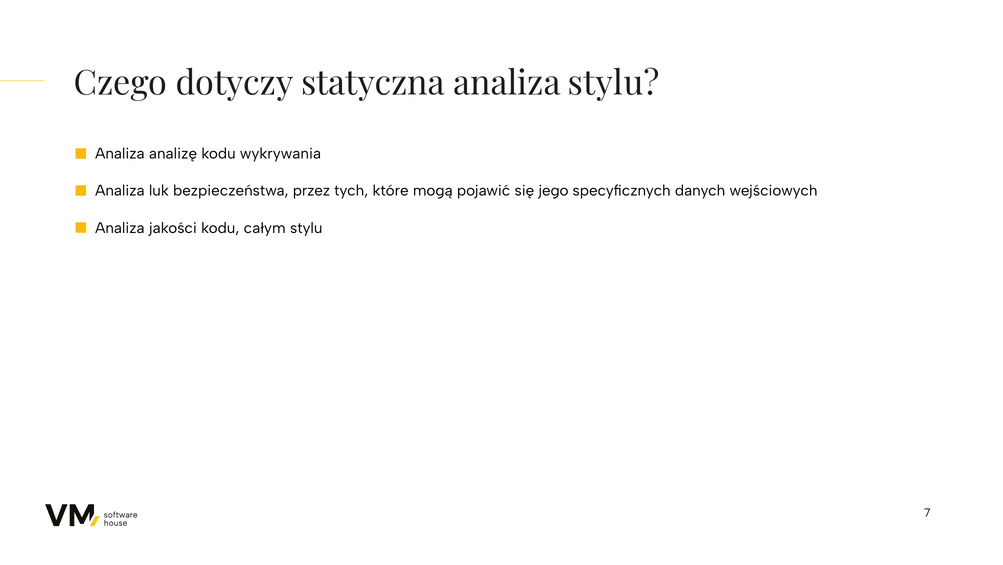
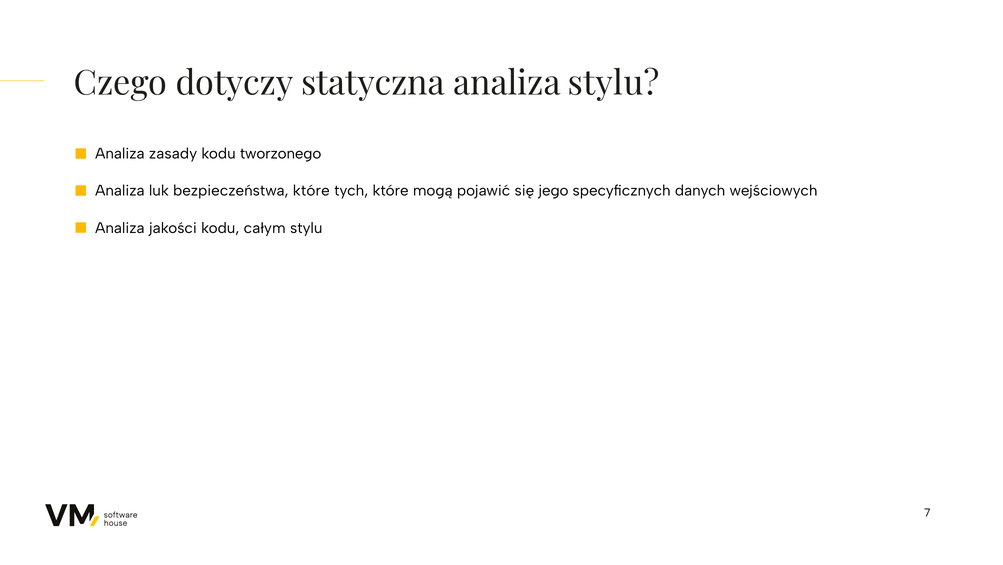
analizę: analizę -> zasady
wykrywania: wykrywania -> tworzonego
bezpieczeństwa przez: przez -> które
